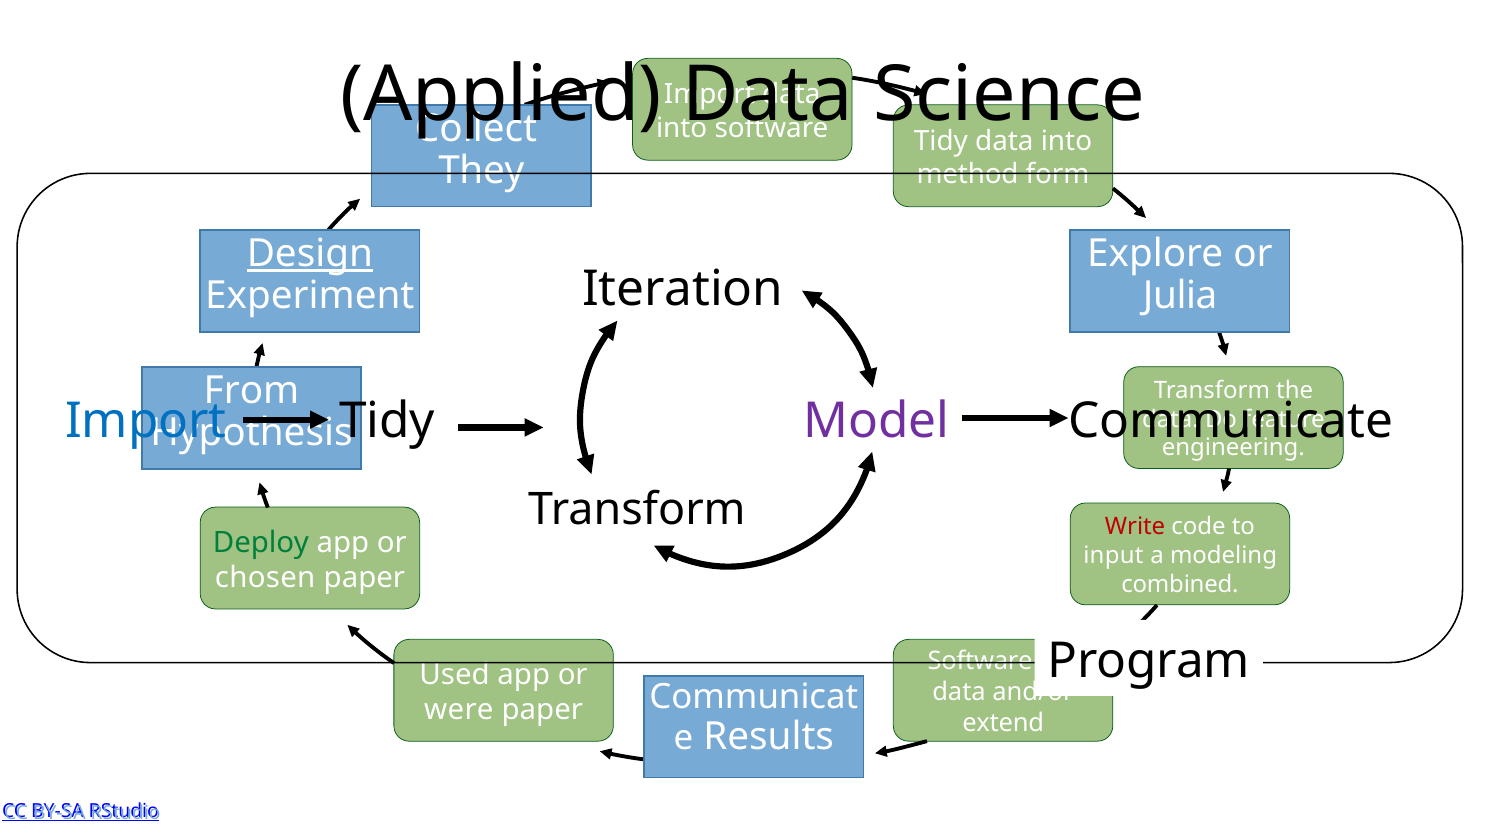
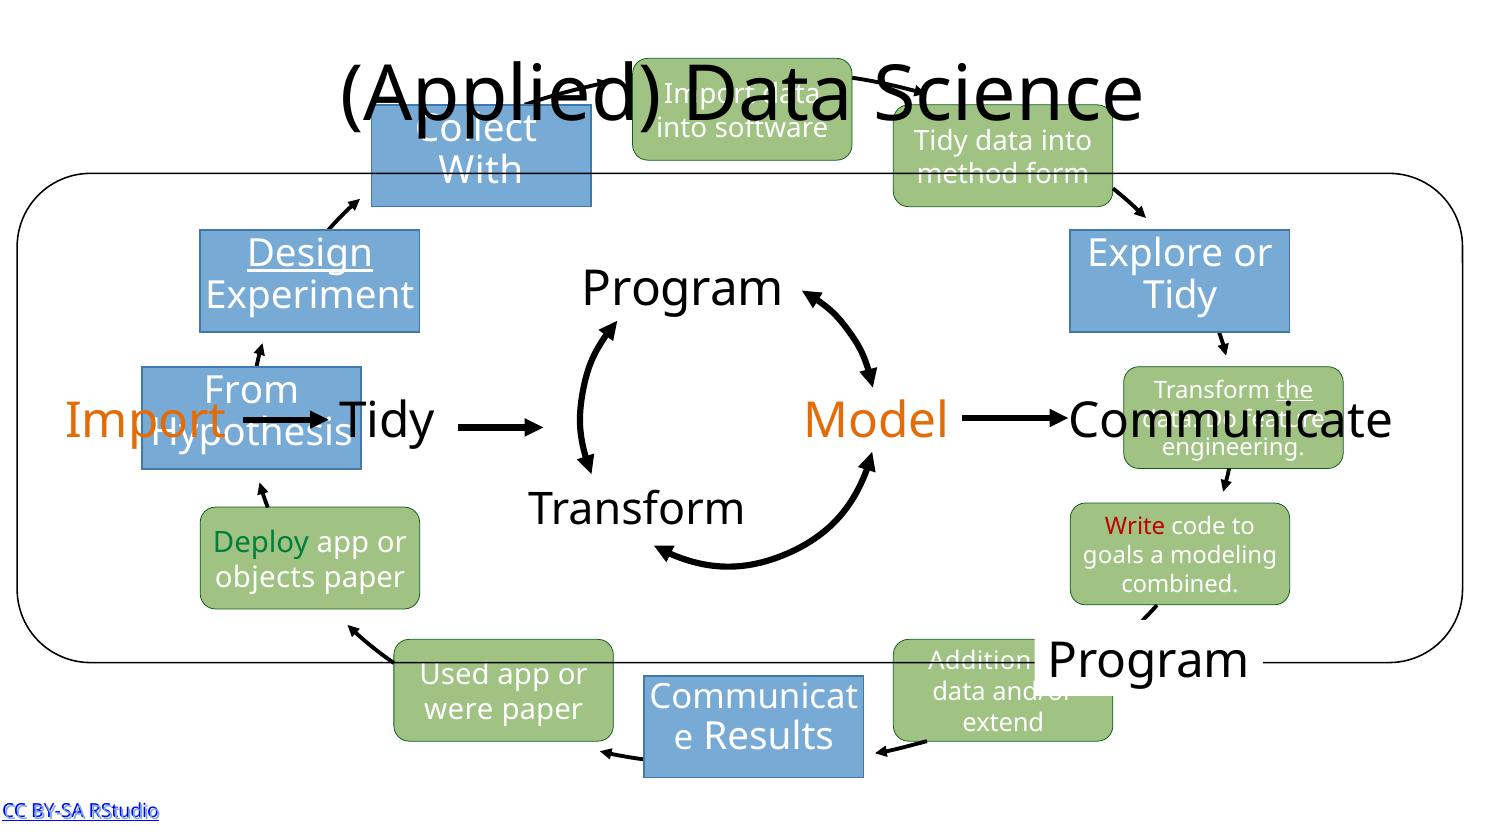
They: They -> With
Iteration at (683, 289): Iteration -> Program
Julia at (1180, 295): Julia -> Tidy
the at (1295, 390) underline: none -> present
Import at (146, 421) colour: blue -> orange
Model colour: purple -> orange
input: input -> goals
chosen: chosen -> objects
Software at (980, 661): Software -> Addition
